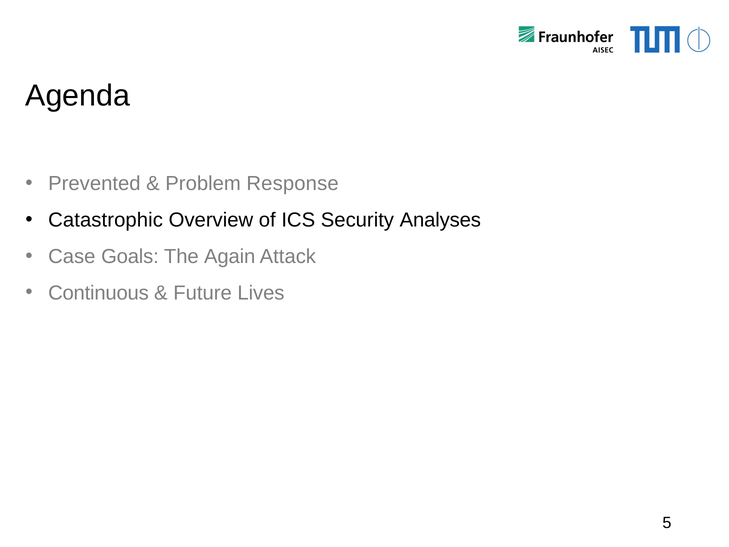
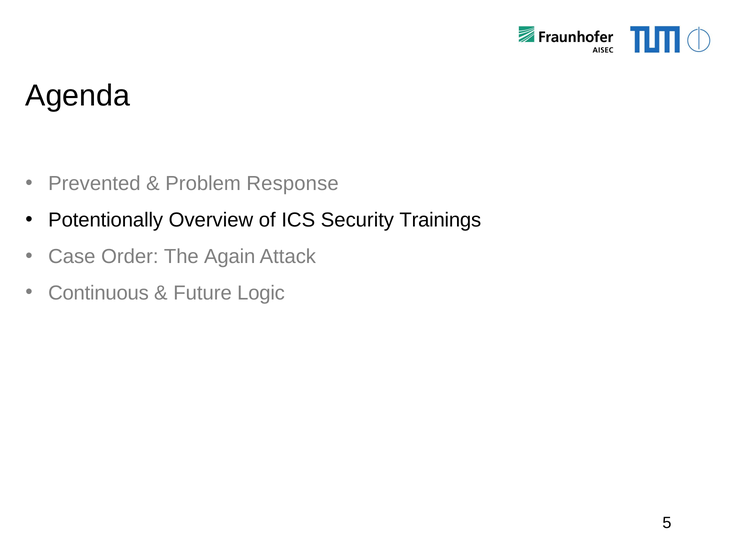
Catastrophic: Catastrophic -> Potentionally
Analyses: Analyses -> Trainings
Goals: Goals -> Order
Lives: Lives -> Logic
